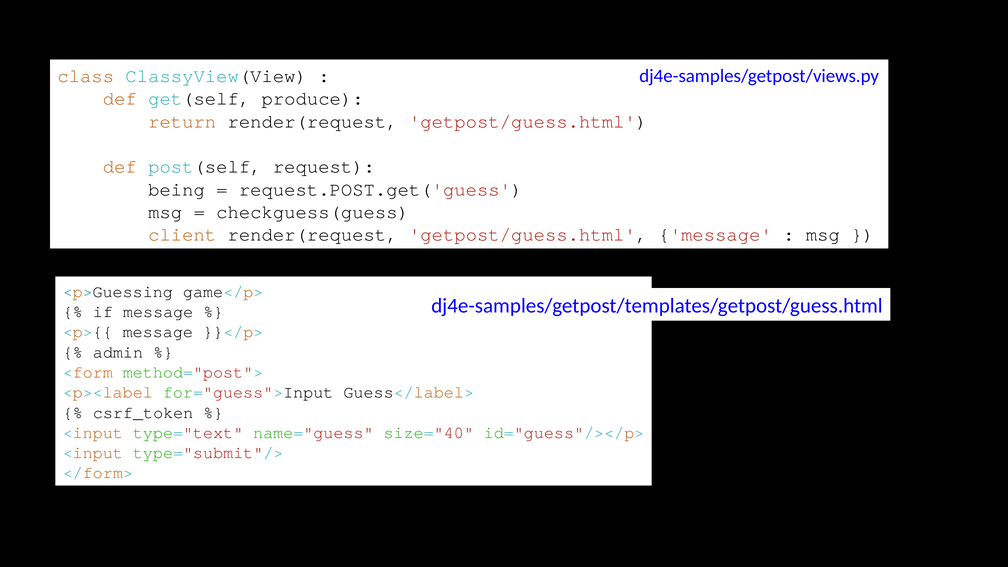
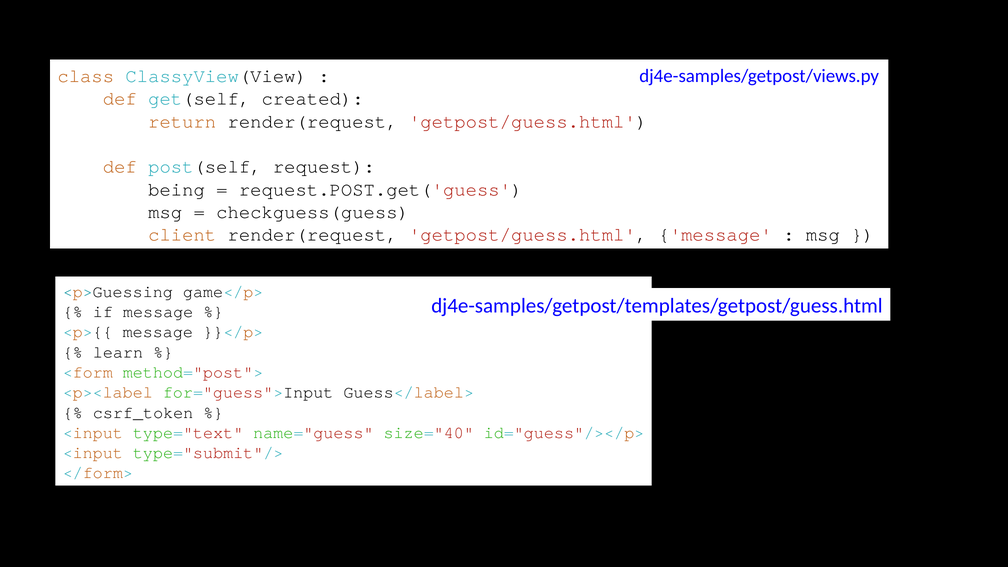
produce: produce -> created
admin: admin -> learn
